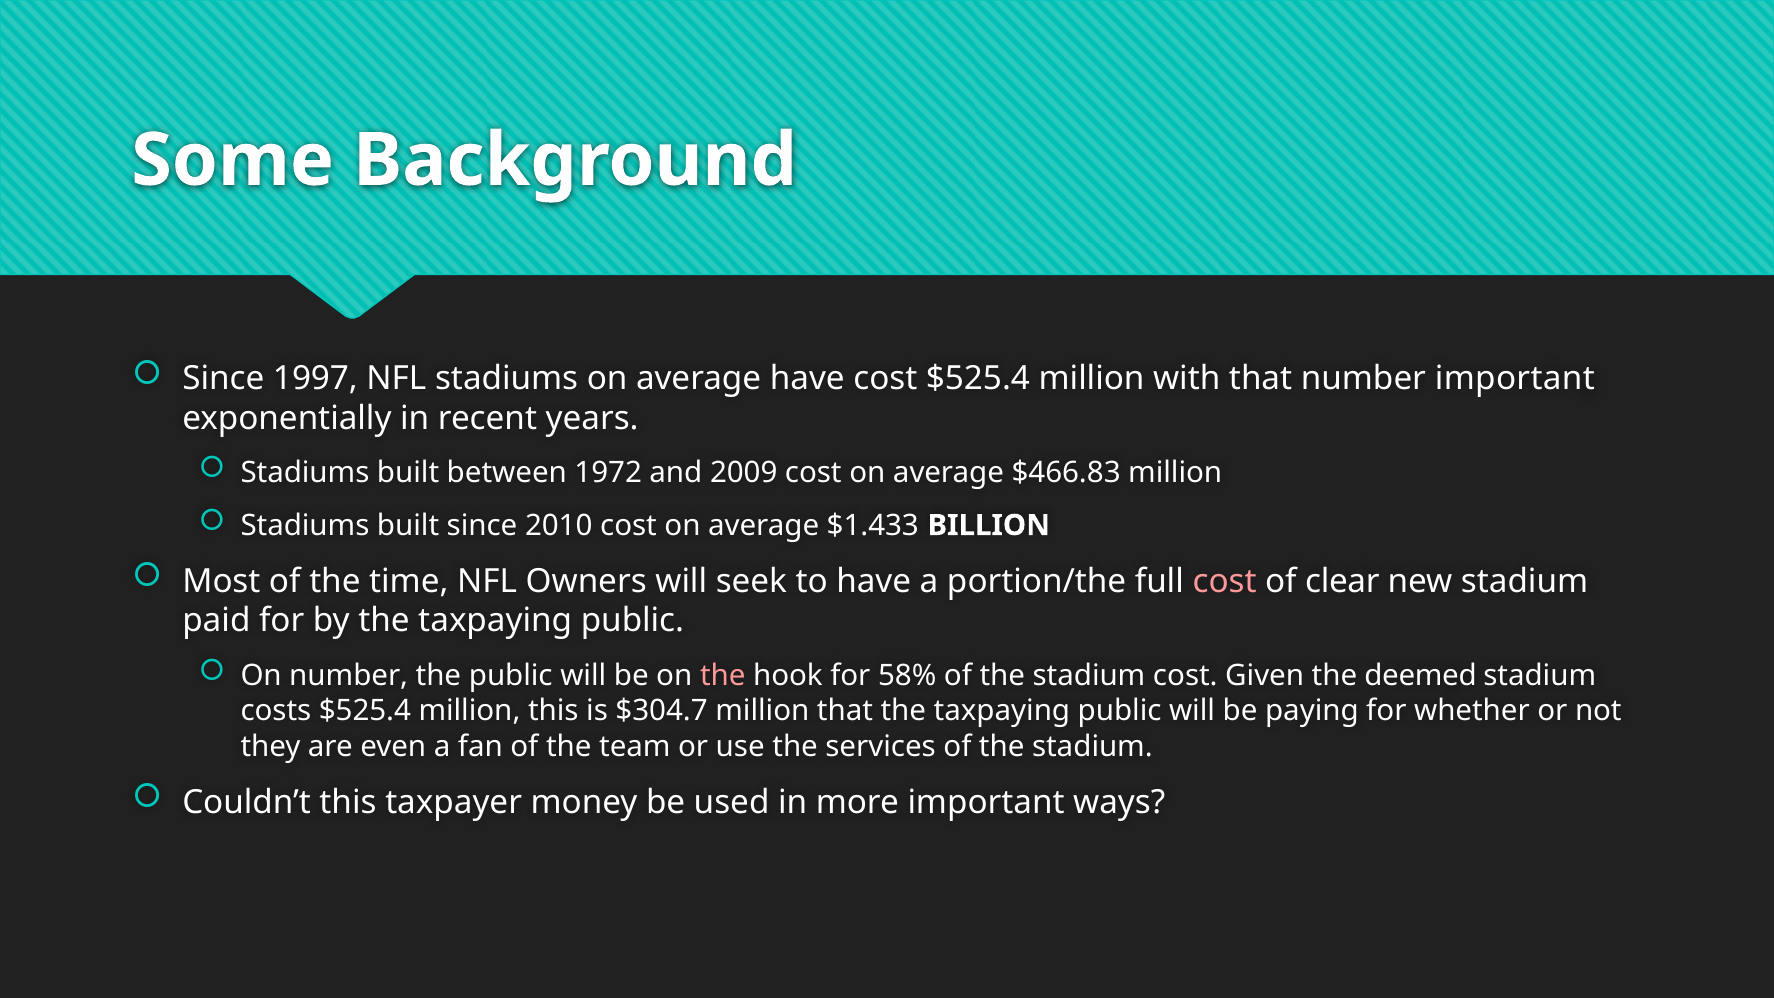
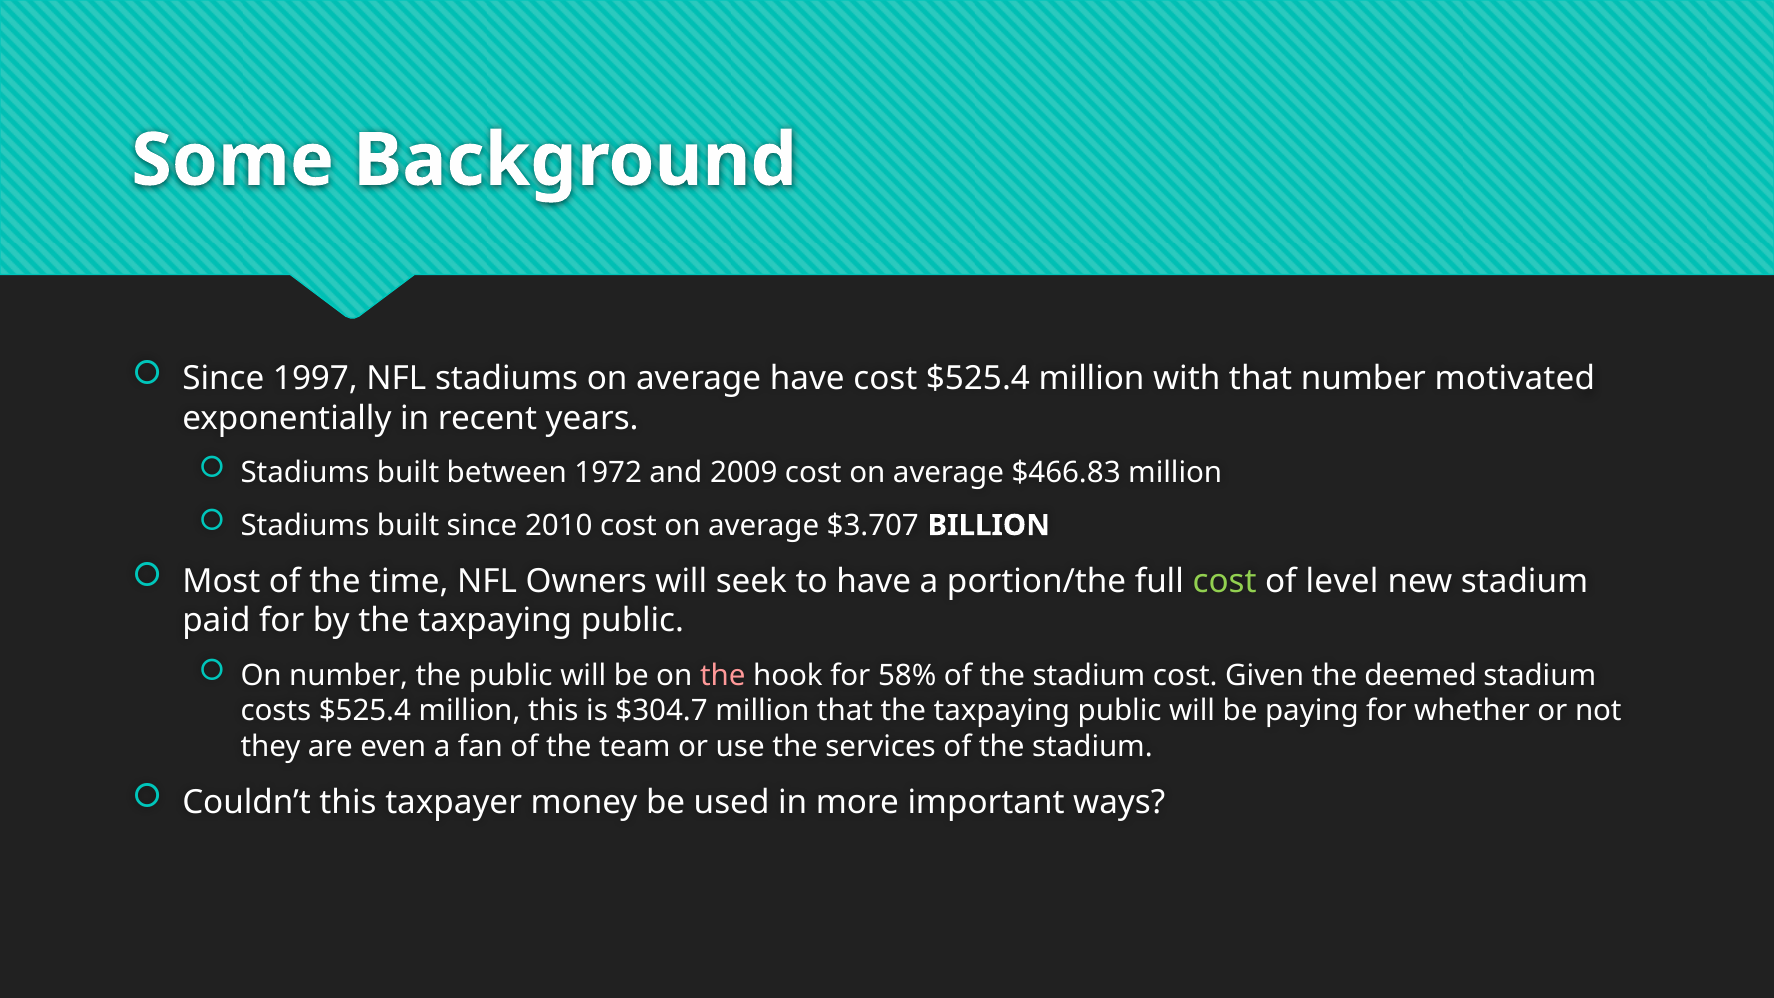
number important: important -> motivated
$1.433: $1.433 -> $3.707
cost at (1225, 581) colour: pink -> light green
clear: clear -> level
